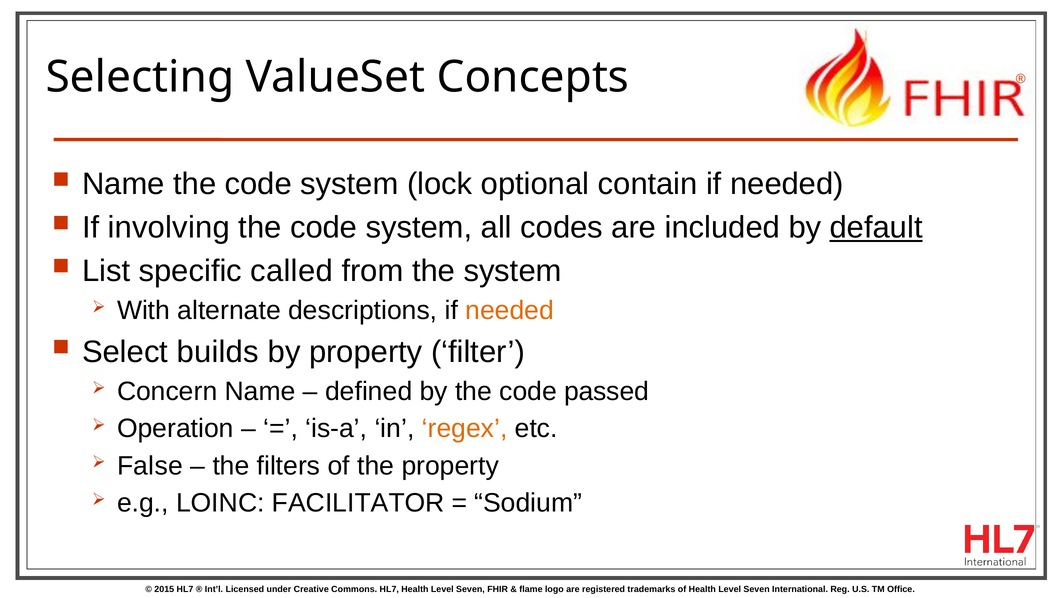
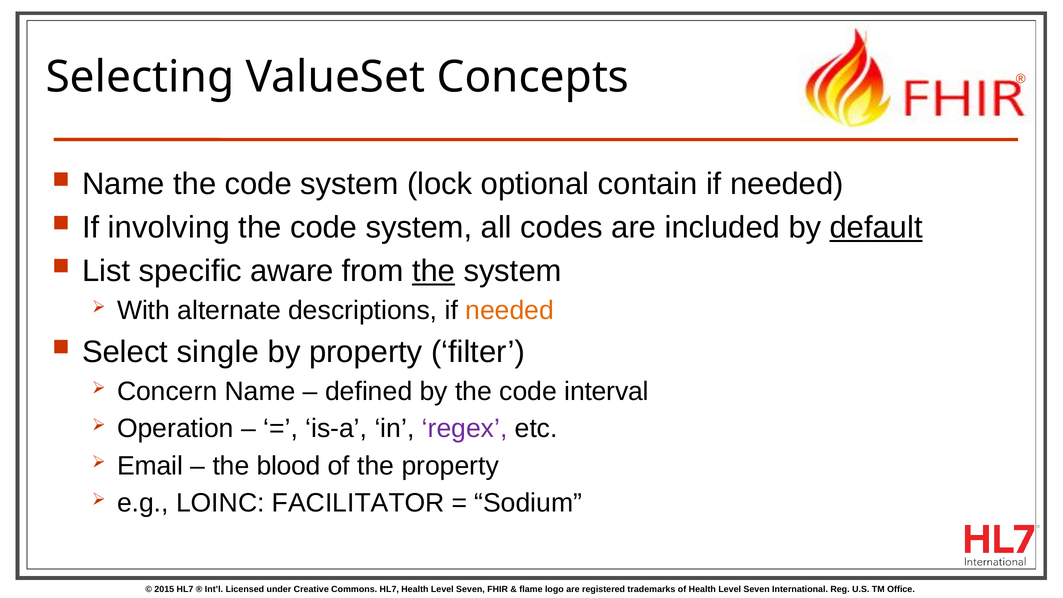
called: called -> aware
the at (434, 271) underline: none -> present
builds: builds -> single
passed: passed -> interval
regex colour: orange -> purple
False: False -> Email
filters: filters -> blood
